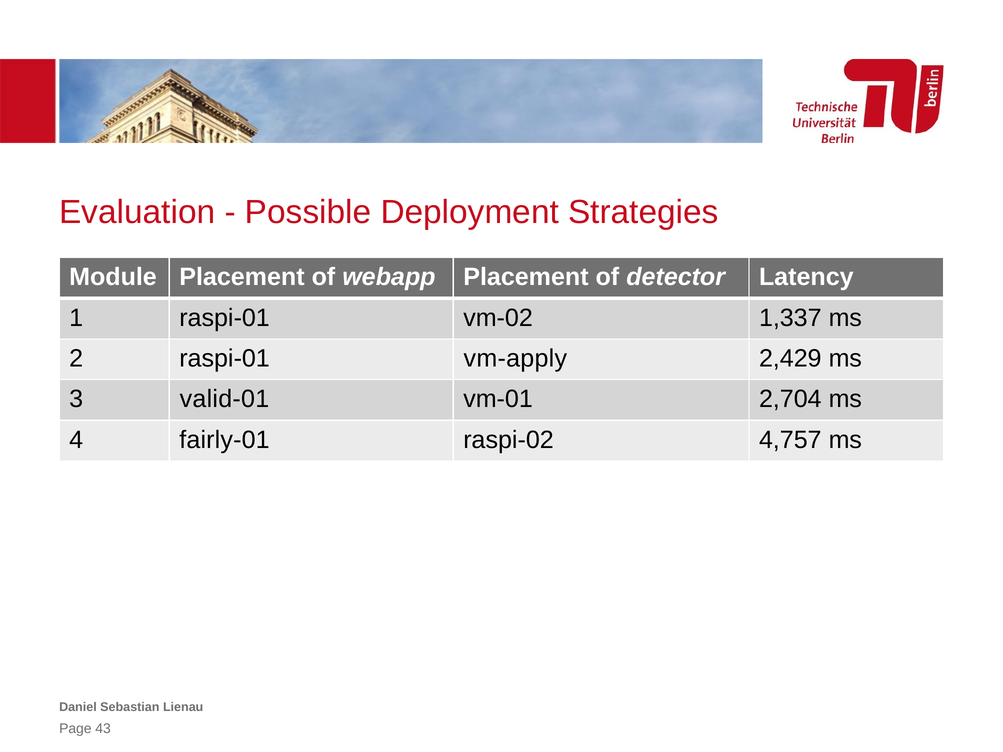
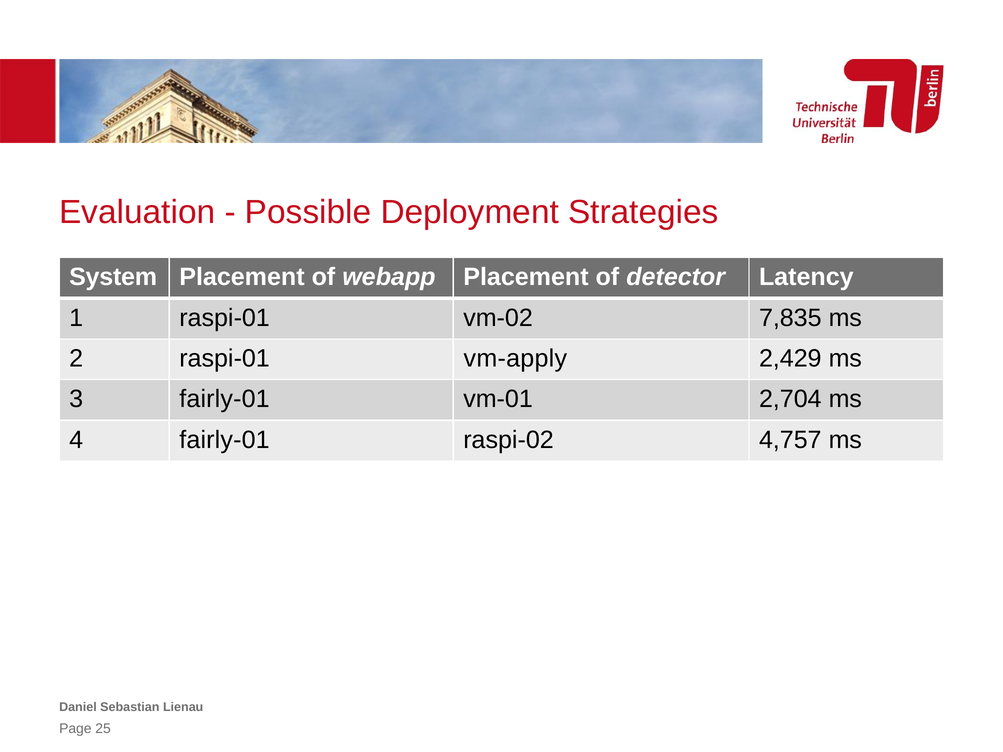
Module: Module -> System
1,337: 1,337 -> 7,835
3 valid-01: valid-01 -> fairly-01
43: 43 -> 25
